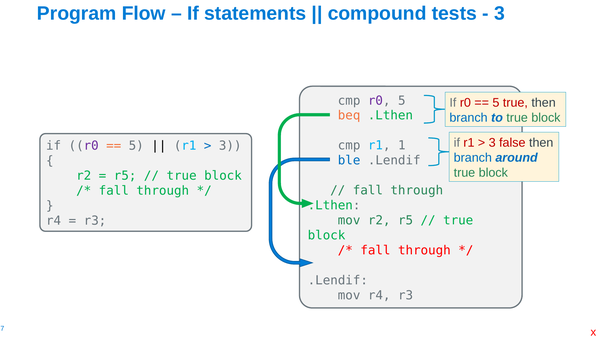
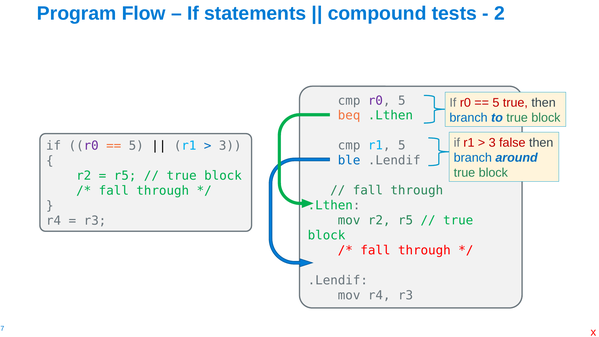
3 at (499, 13): 3 -> 2
r1 1: 1 -> 5
